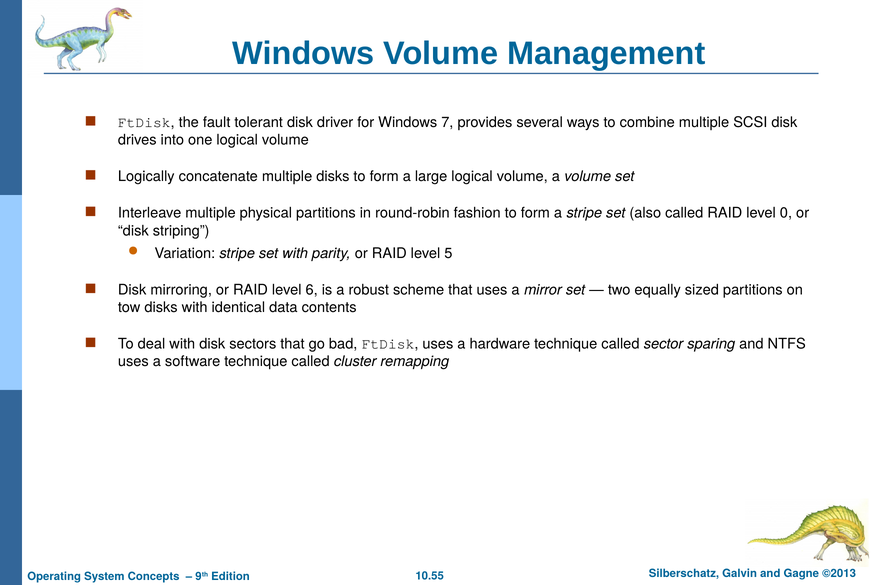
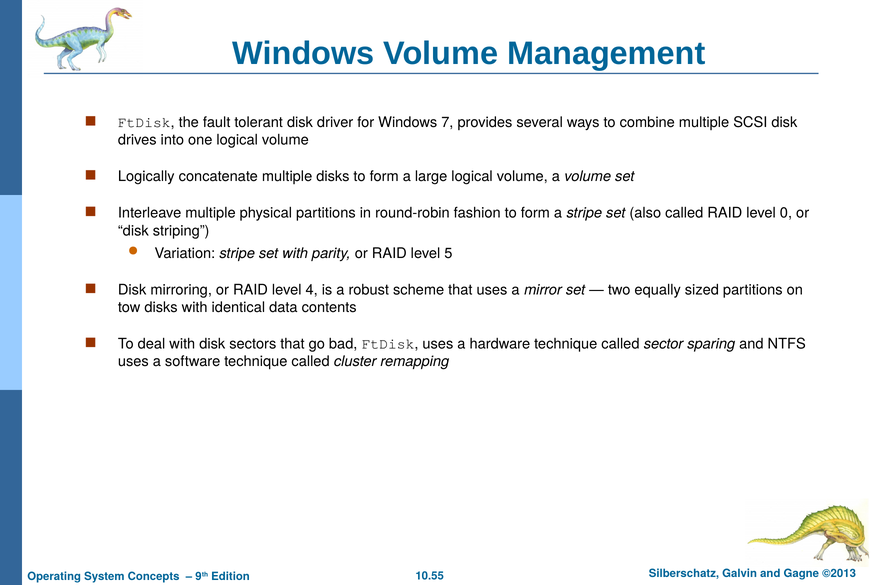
6: 6 -> 4
